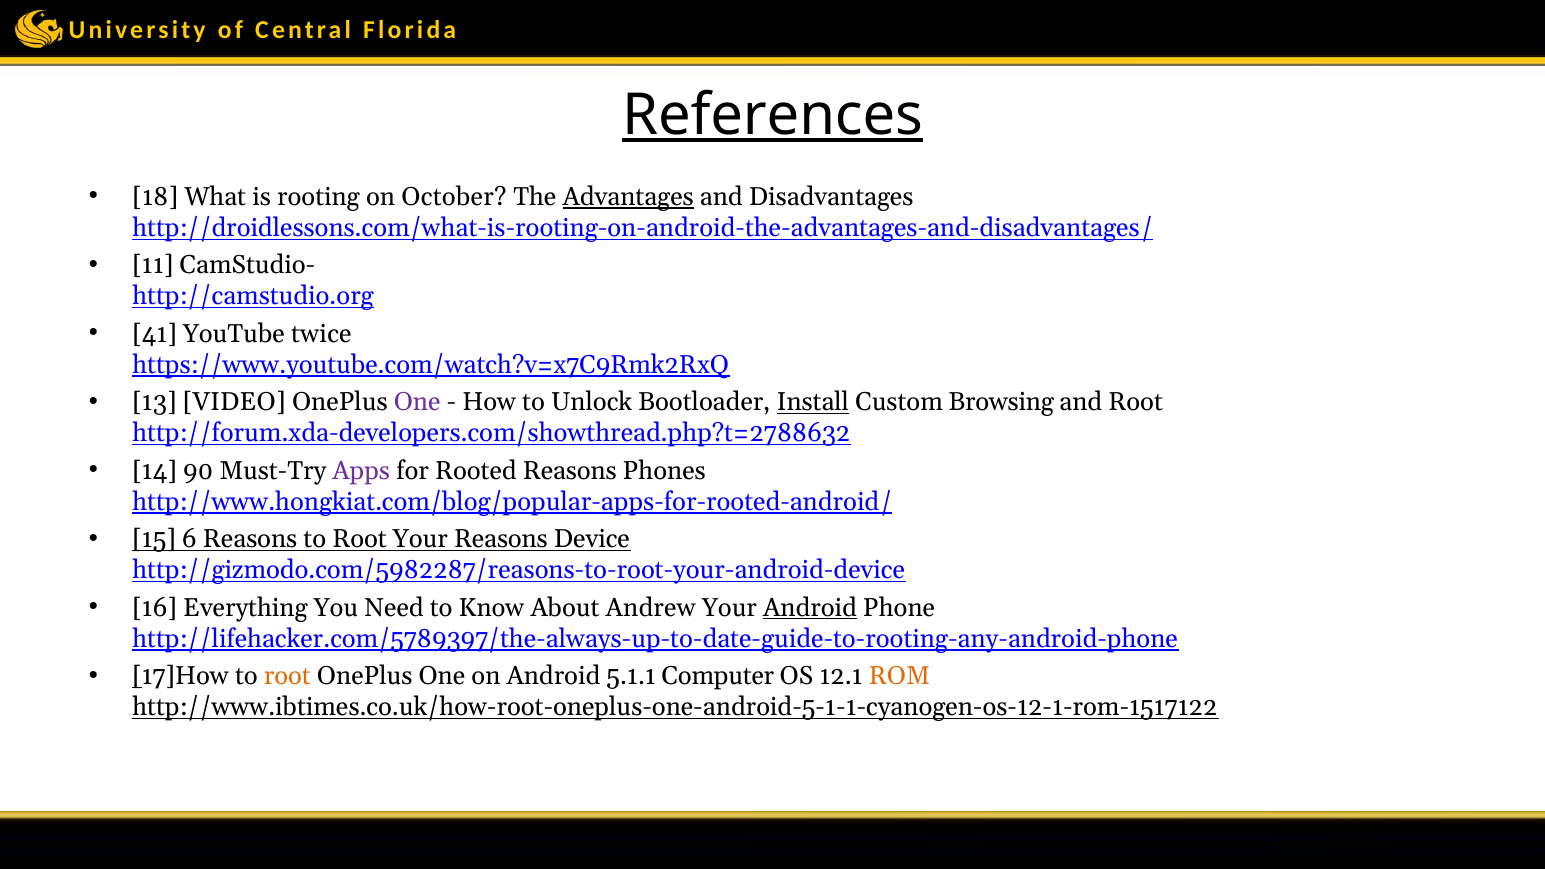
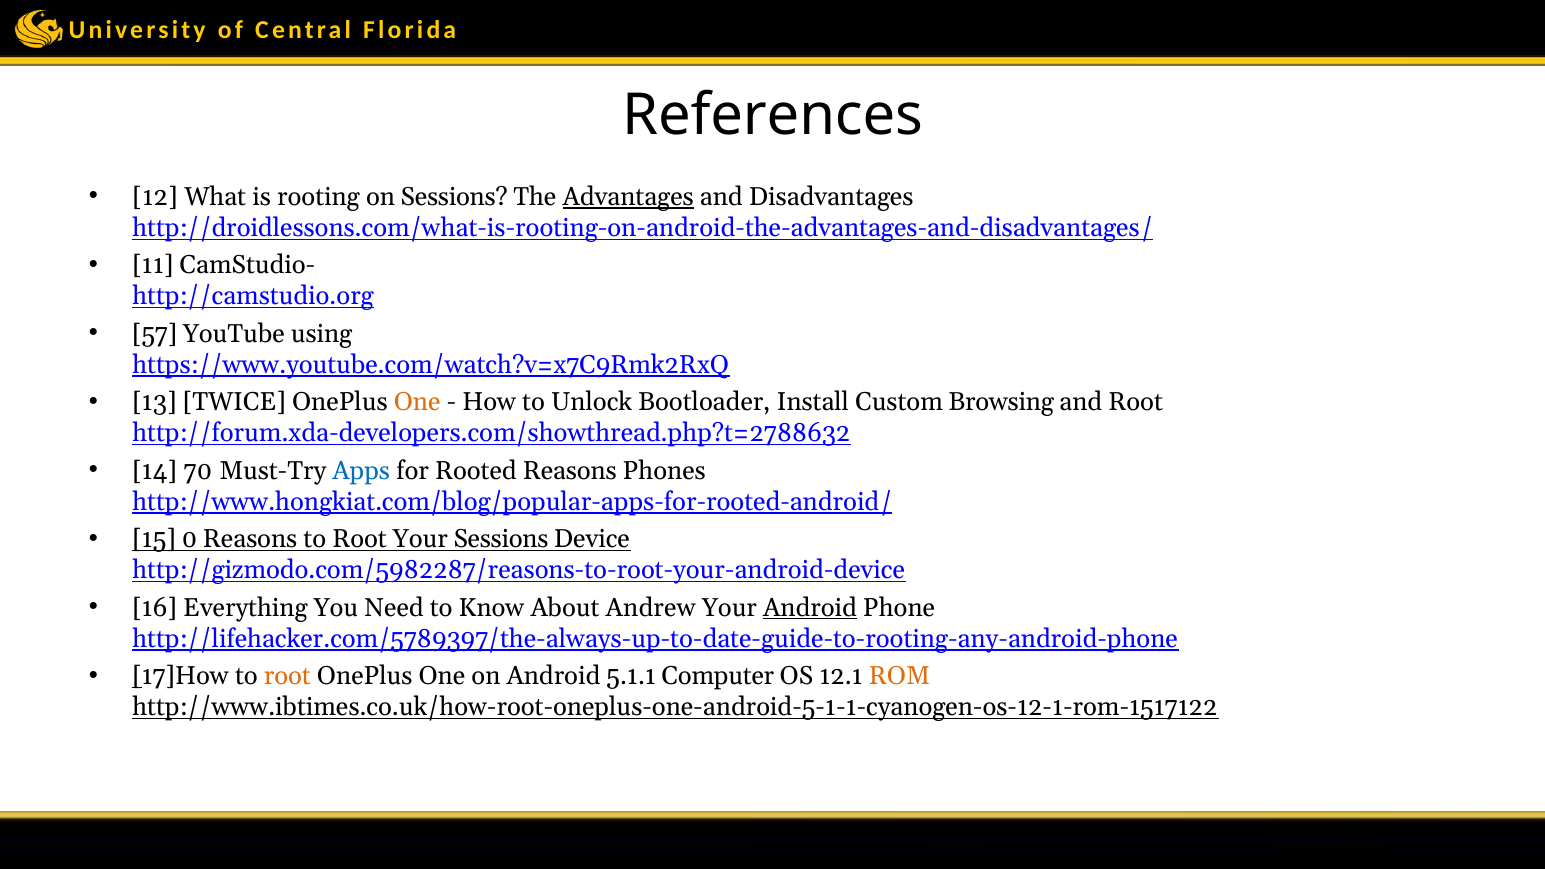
References underline: present -> none
18: 18 -> 12
on October: October -> Sessions
41: 41 -> 57
twice: twice -> using
VIDEO: VIDEO -> TWICE
One at (417, 402) colour: purple -> orange
Install underline: present -> none
90: 90 -> 70
Apps colour: purple -> blue
6: 6 -> 0
Your Reasons: Reasons -> Sessions
